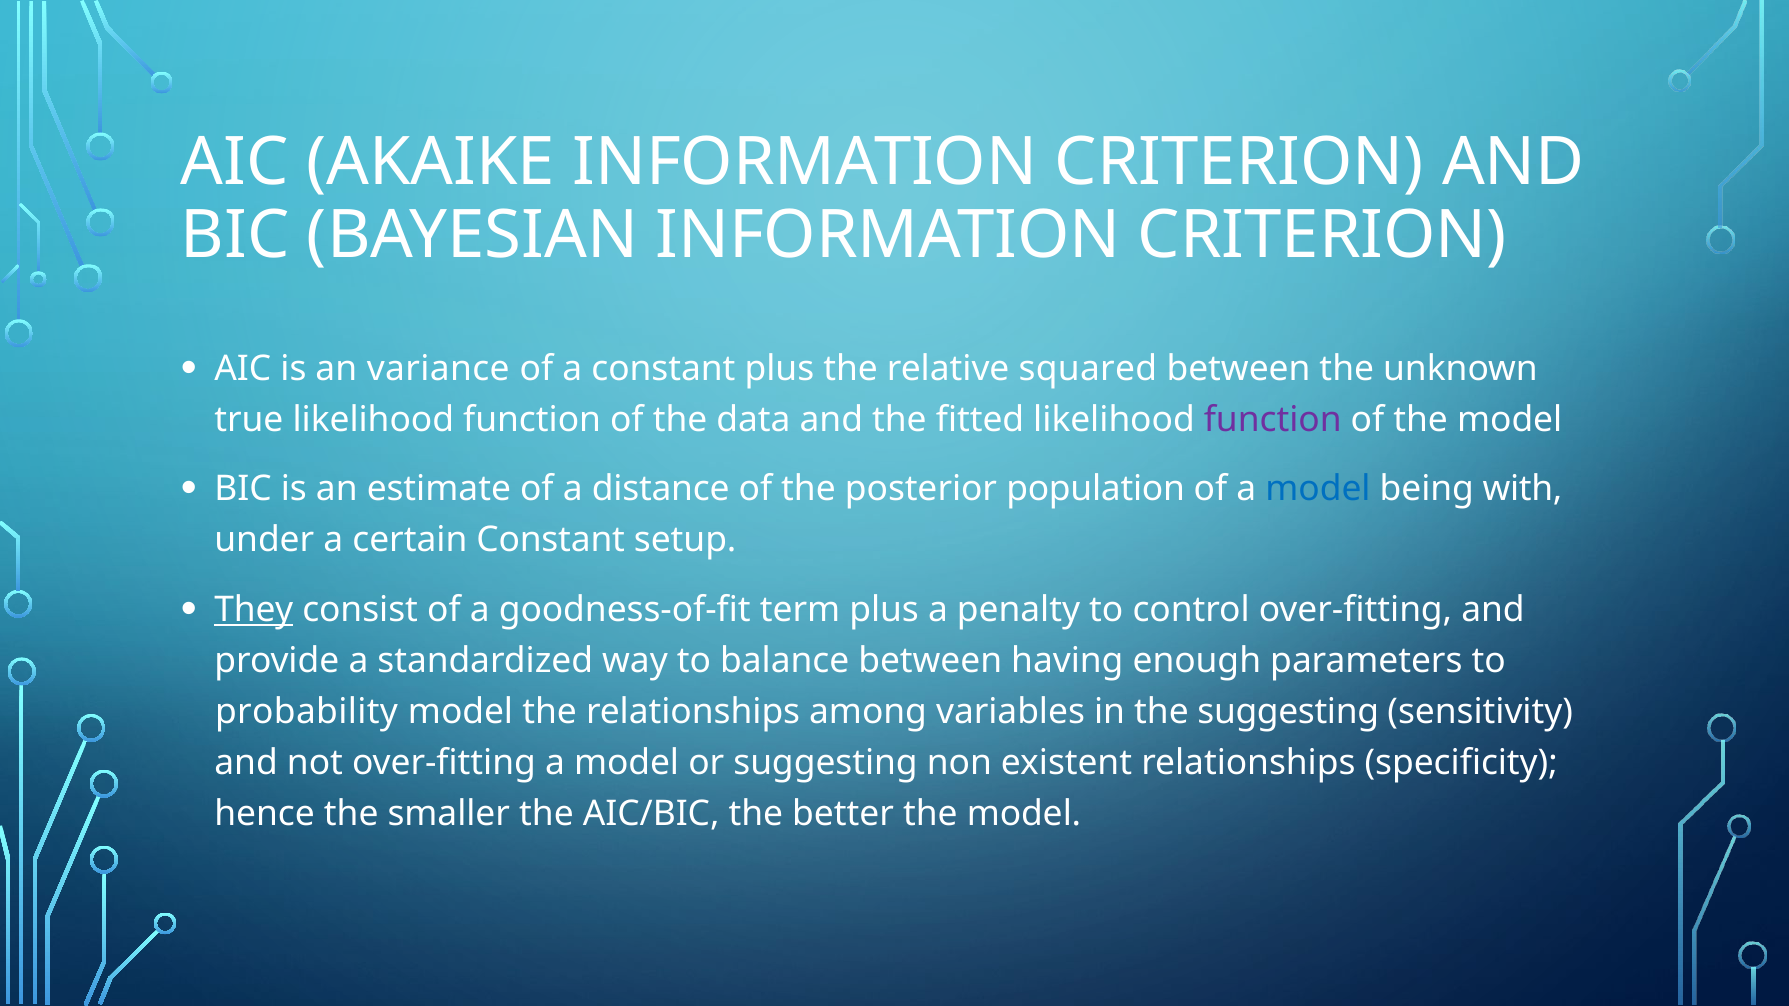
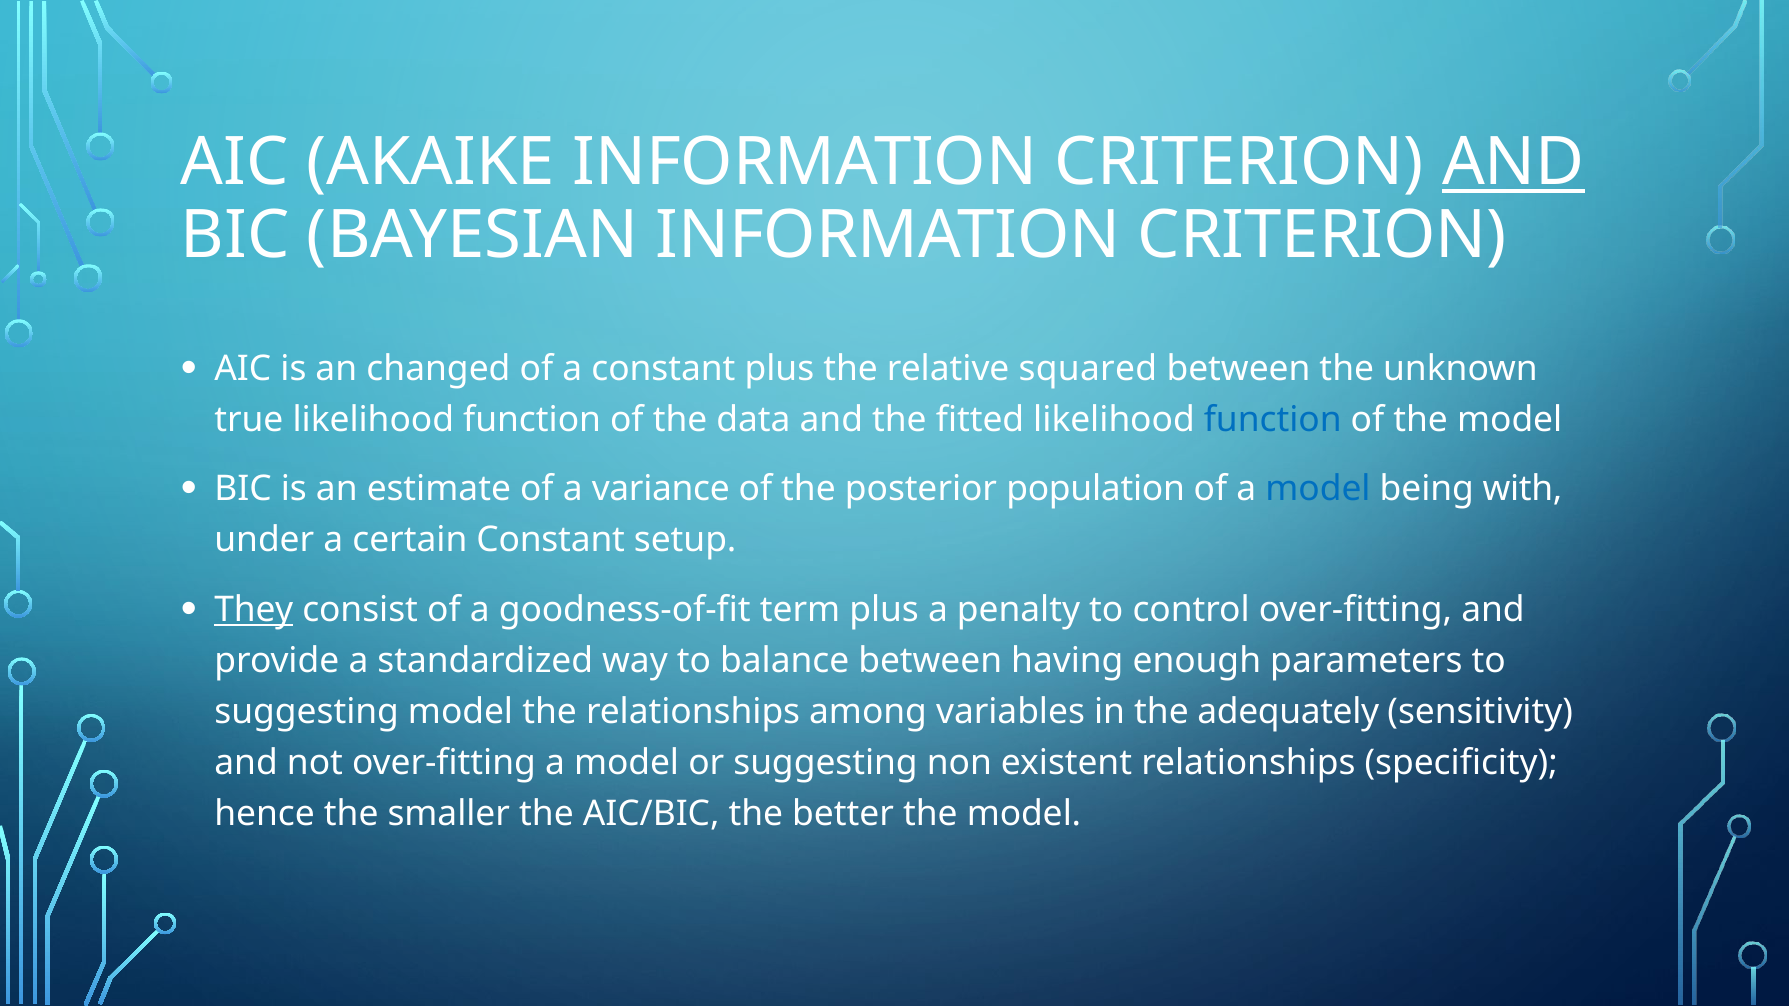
AND at (1514, 163) underline: none -> present
variance: variance -> changed
function at (1273, 420) colour: purple -> blue
distance: distance -> variance
probability at (307, 712): probability -> suggesting
the suggesting: suggesting -> adequately
